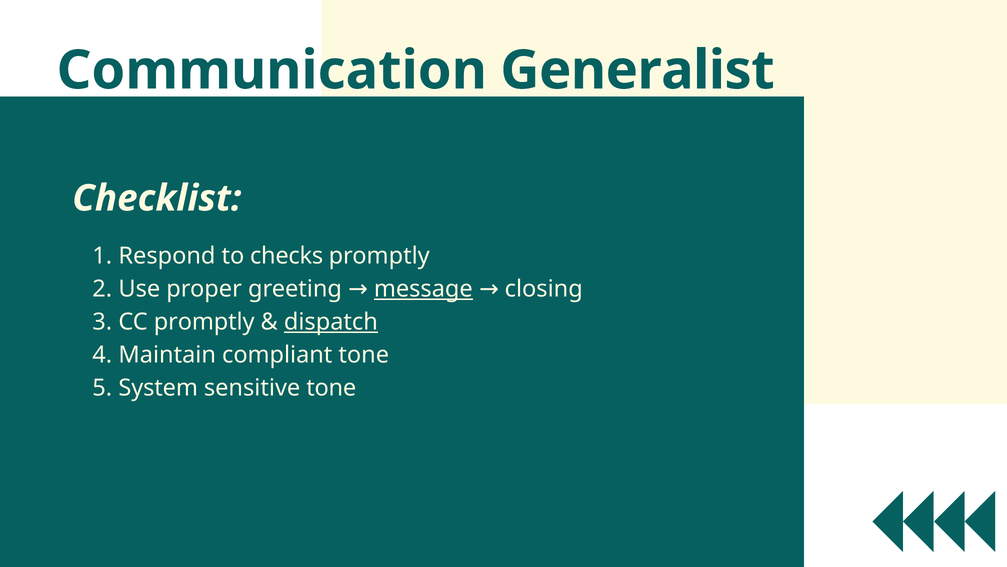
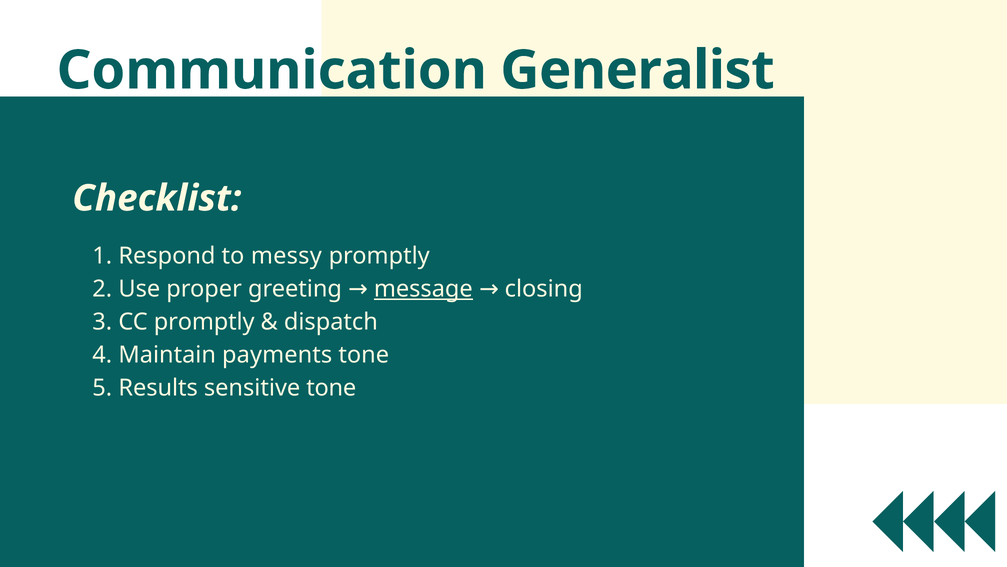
checks: checks -> messy
dispatch underline: present -> none
compliant: compliant -> payments
System: System -> Results
